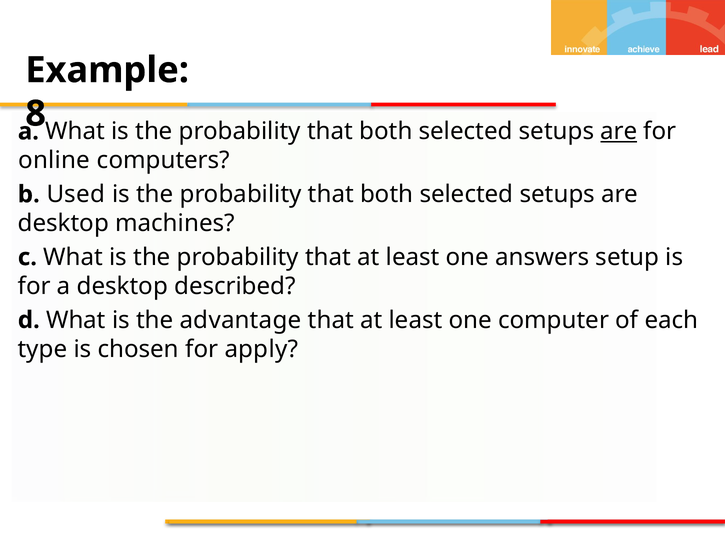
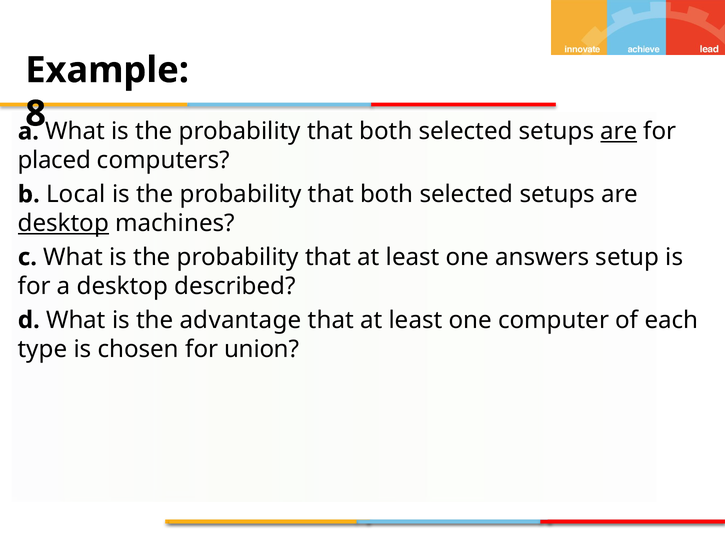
online: online -> placed
Used: Used -> Local
desktop at (63, 223) underline: none -> present
apply: apply -> union
